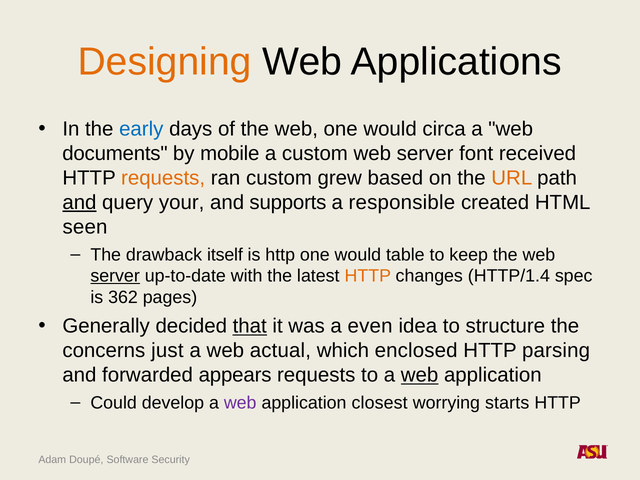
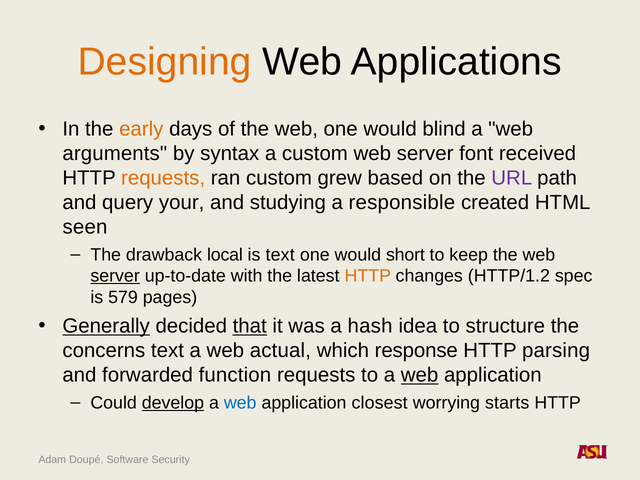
early colour: blue -> orange
circa: circa -> blind
documents: documents -> arguments
mobile: mobile -> syntax
URL colour: orange -> purple
and at (79, 202) underline: present -> none
supports: supports -> studying
itself: itself -> local
is http: http -> text
table: table -> short
HTTP/1.4: HTTP/1.4 -> HTTP/1.2
362: 362 -> 579
Generally underline: none -> present
even: even -> hash
concerns just: just -> text
enclosed: enclosed -> response
appears: appears -> function
develop underline: none -> present
web at (240, 403) colour: purple -> blue
